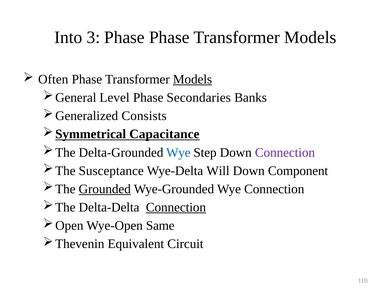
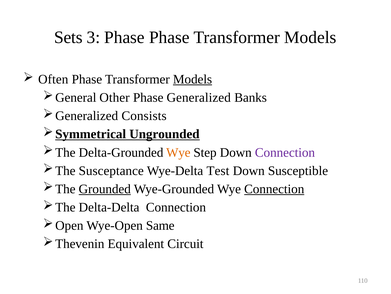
Into: Into -> Sets
Level: Level -> Other
Secondaries: Secondaries -> Generalized
Capacitance: Capacitance -> Ungrounded
Wye at (178, 152) colour: blue -> orange
Will: Will -> Test
Component: Component -> Susceptible
Connection at (274, 189) underline: none -> present
Connection at (176, 207) underline: present -> none
